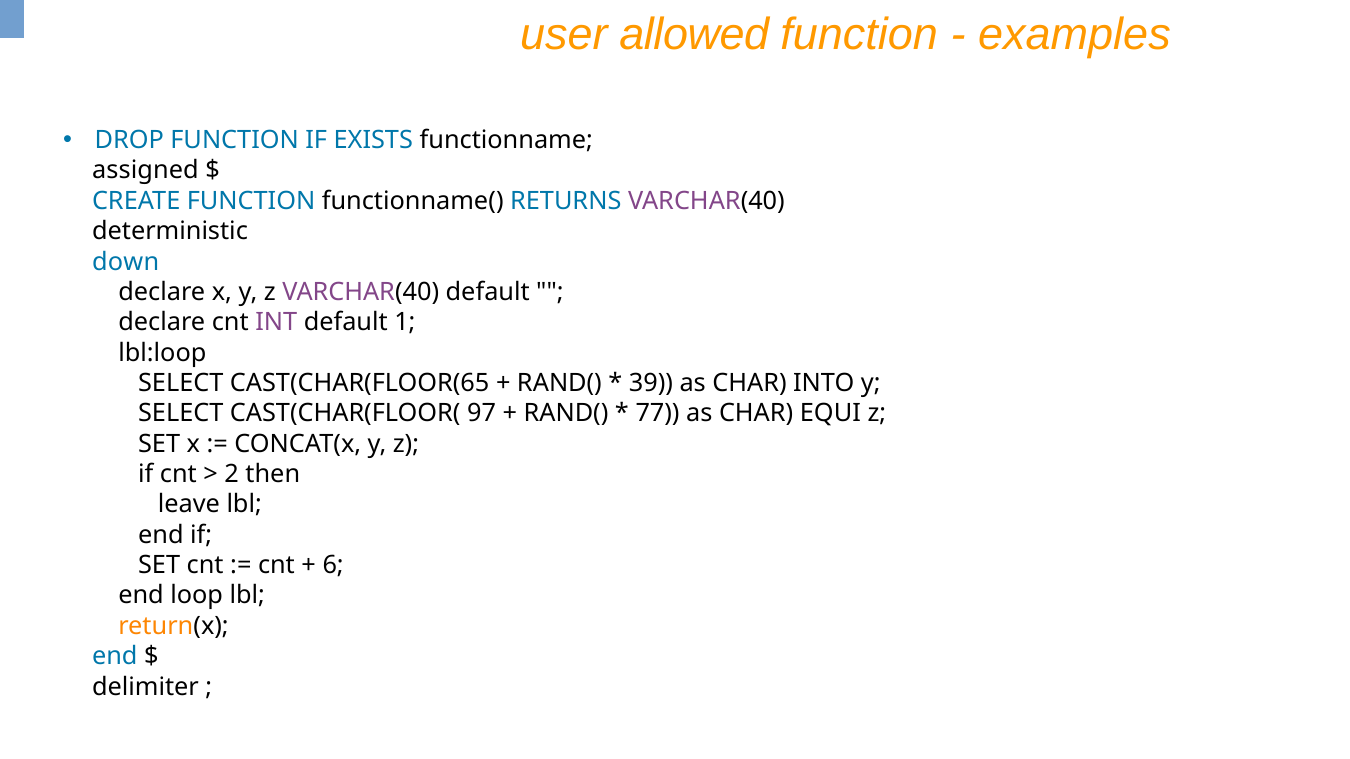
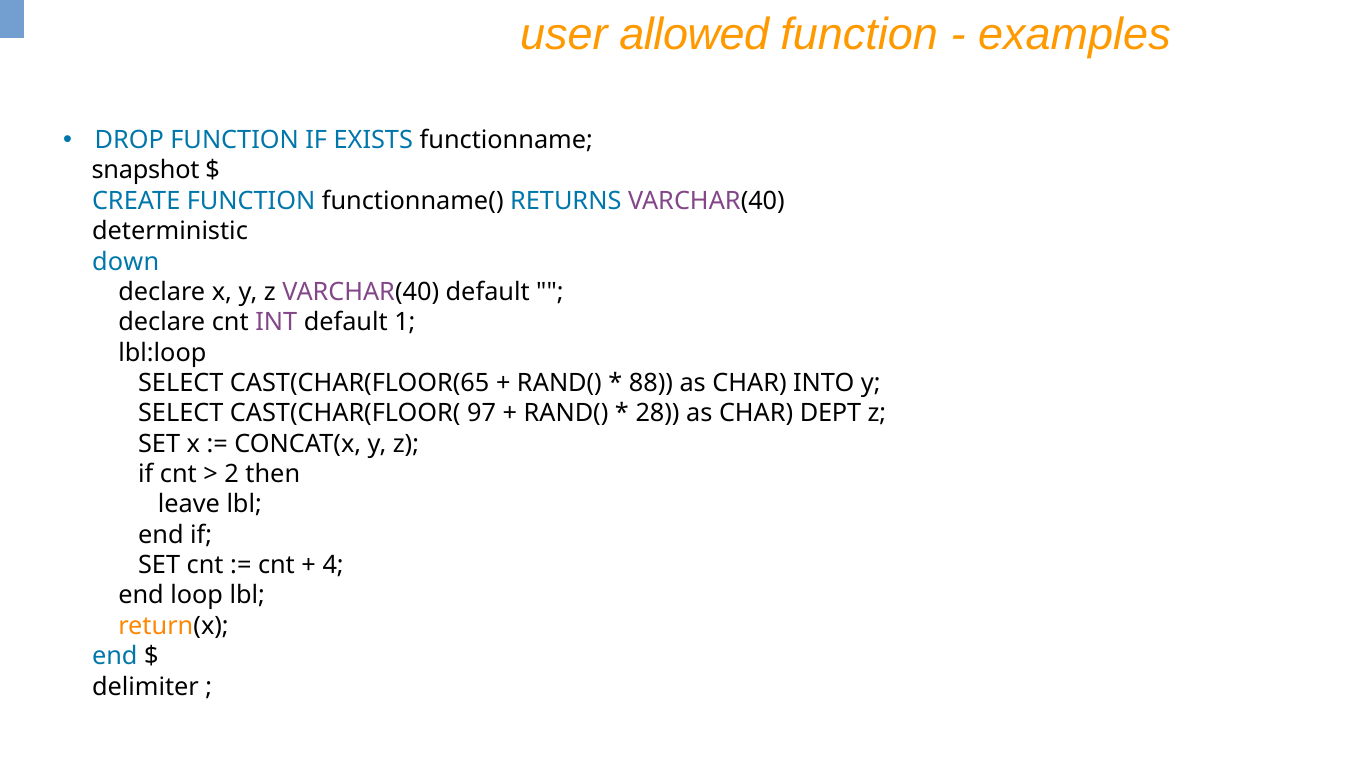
assigned: assigned -> snapshot
39: 39 -> 88
77: 77 -> 28
EQUI: EQUI -> DEPT
6: 6 -> 4
